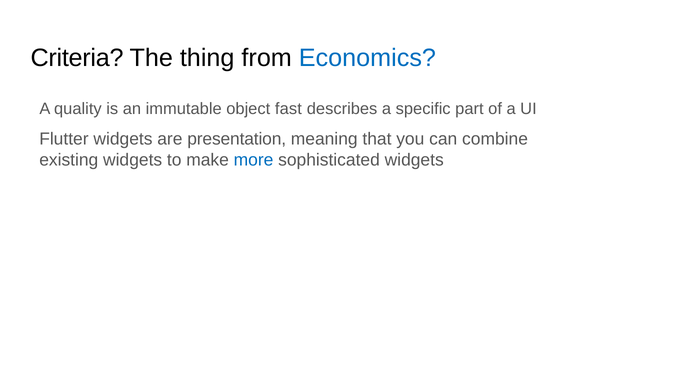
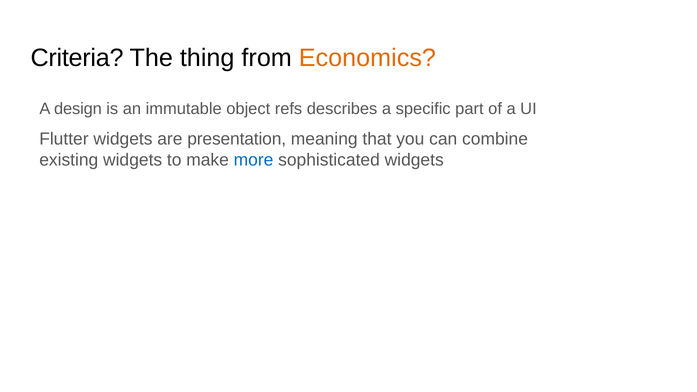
Economics colour: blue -> orange
quality: quality -> design
fast: fast -> refs
